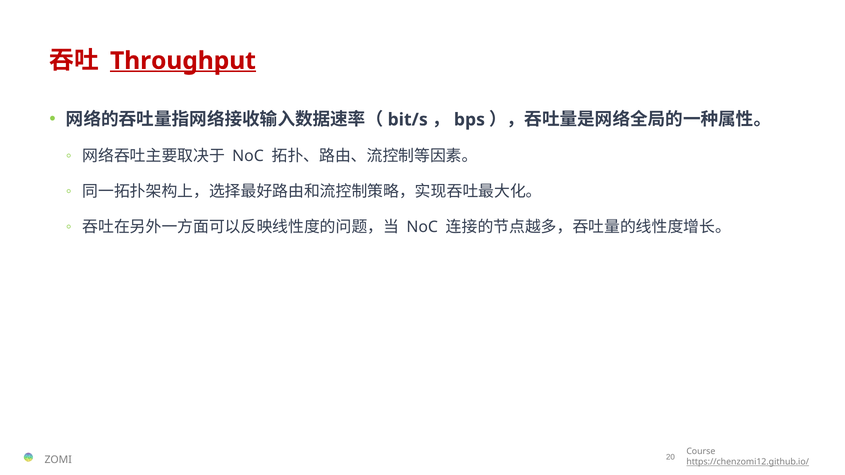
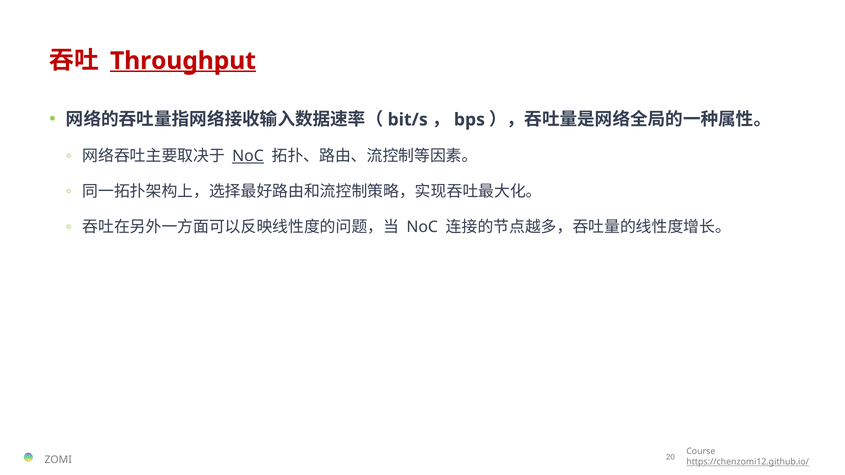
NoC at (248, 156) underline: none -> present
